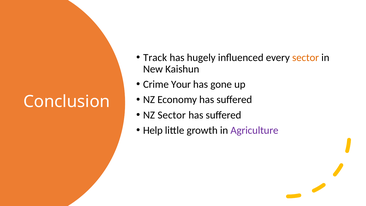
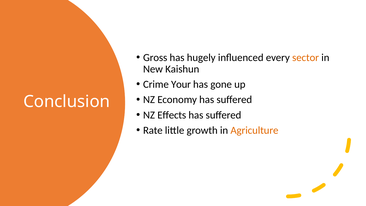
Track: Track -> Gross
NZ Sector: Sector -> Effects
Help: Help -> Rate
Agriculture colour: purple -> orange
